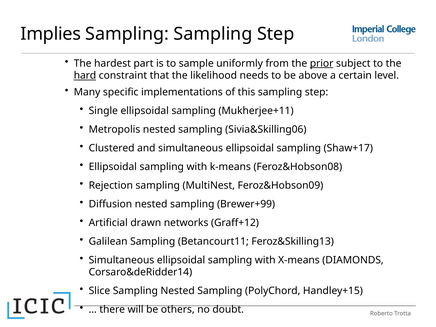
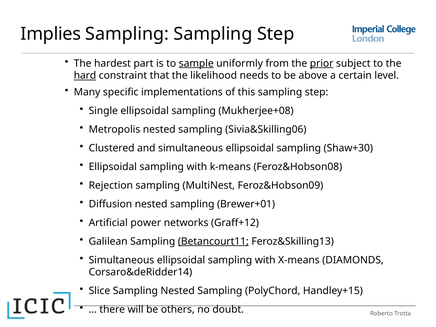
sample underline: none -> present
Mukherjee+11: Mukherjee+11 -> Mukherjee+08
Shaw+17: Shaw+17 -> Shaw+30
Brewer+99: Brewer+99 -> Brewer+01
drawn: drawn -> power
Betancourt11 underline: none -> present
